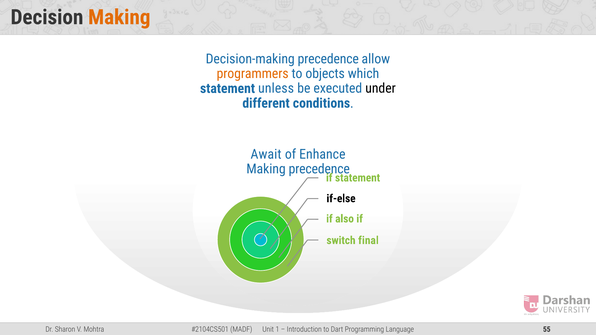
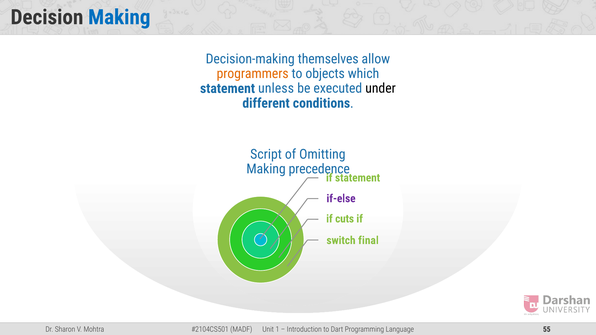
Making at (119, 17) colour: orange -> blue
Decision-making precedence: precedence -> themselves
Await: Await -> Script
Enhance: Enhance -> Omitting
if-else colour: black -> purple
also: also -> cuts
